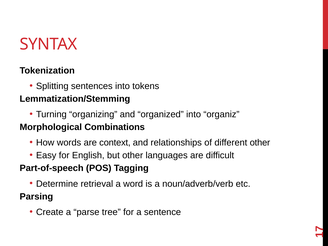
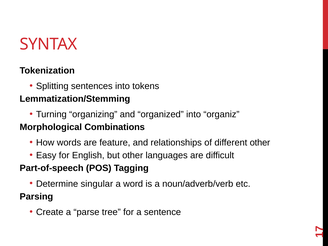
context: context -> feature
retrieval: retrieval -> singular
